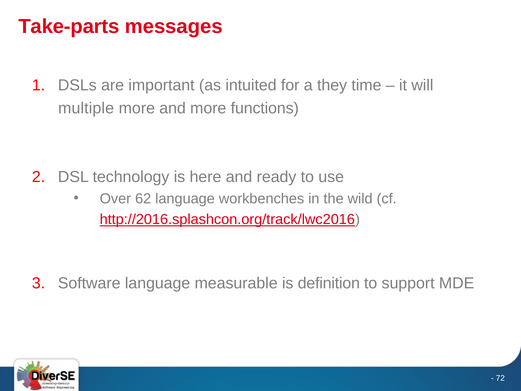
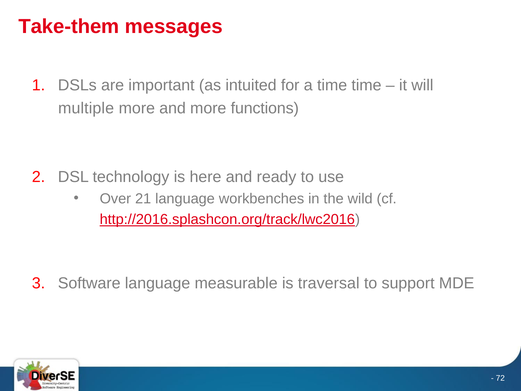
Take-parts: Take-parts -> Take-them
a they: they -> time
62: 62 -> 21
definition: definition -> traversal
